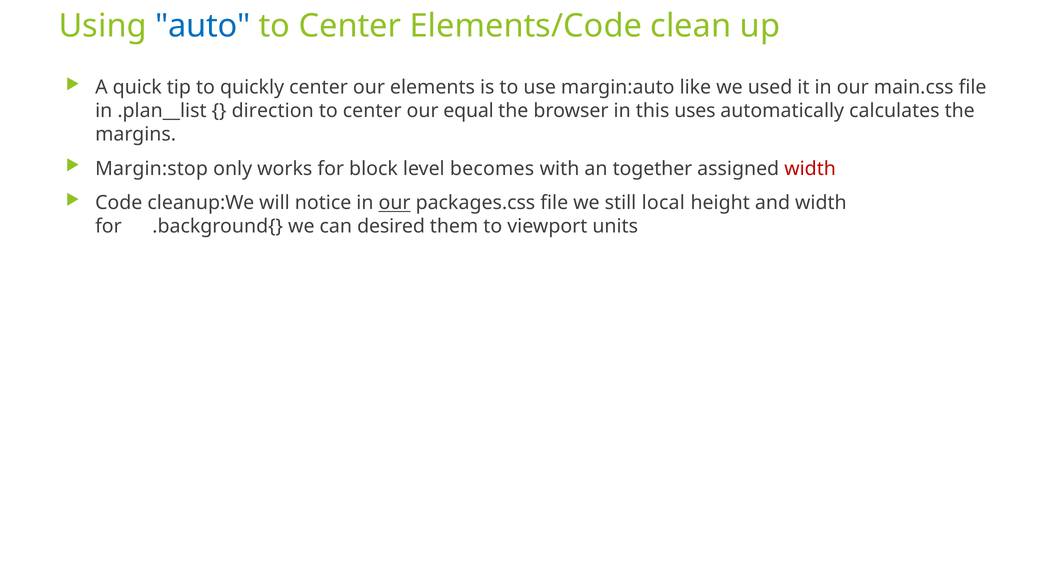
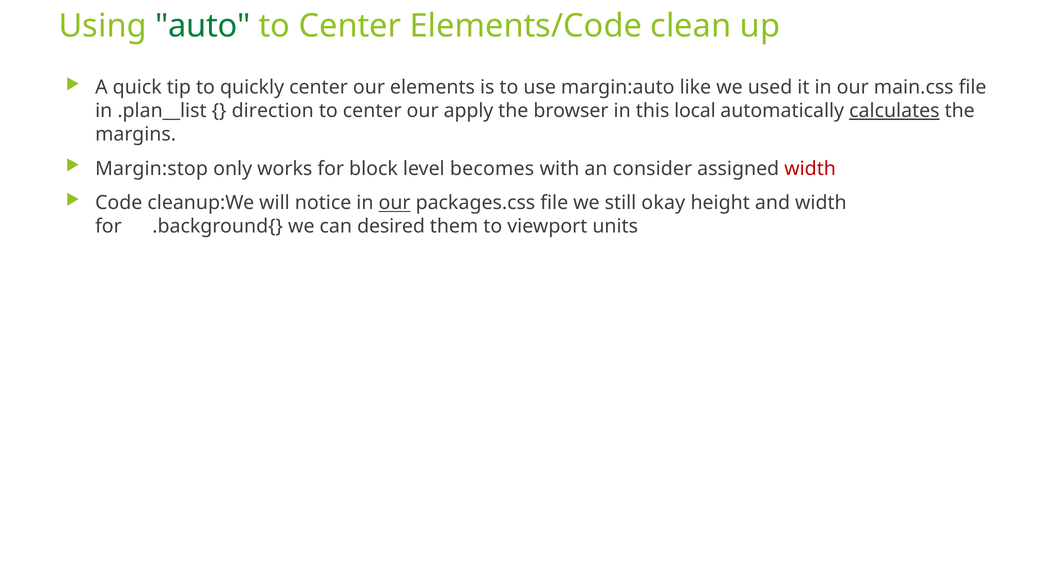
auto colour: blue -> green
equal: equal -> apply
uses: uses -> local
calculates underline: none -> present
together: together -> consider
local: local -> okay
